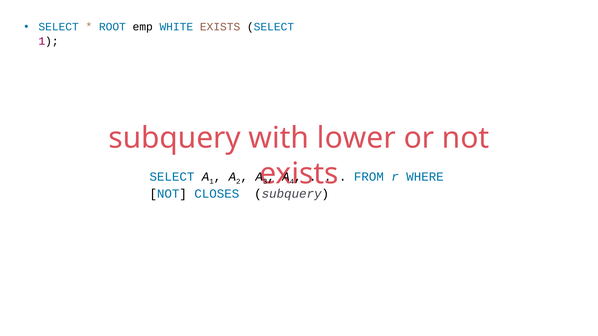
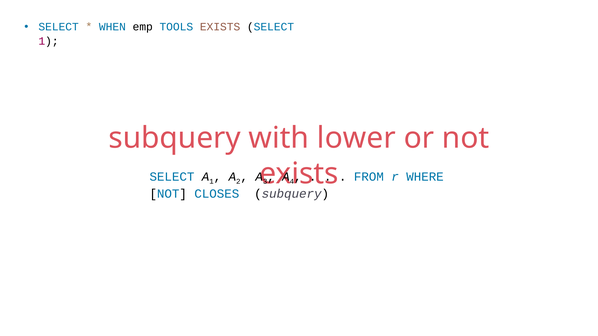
ROOT: ROOT -> WHEN
WHITE: WHITE -> TOOLS
